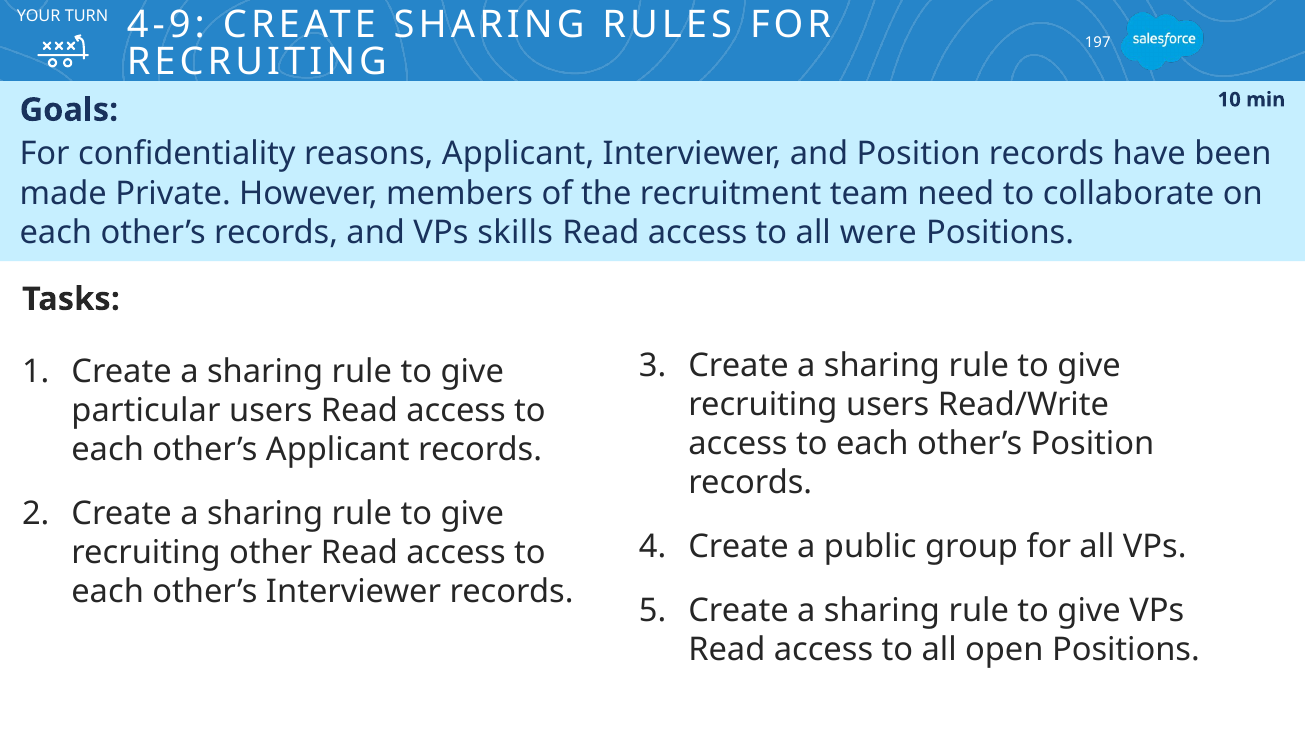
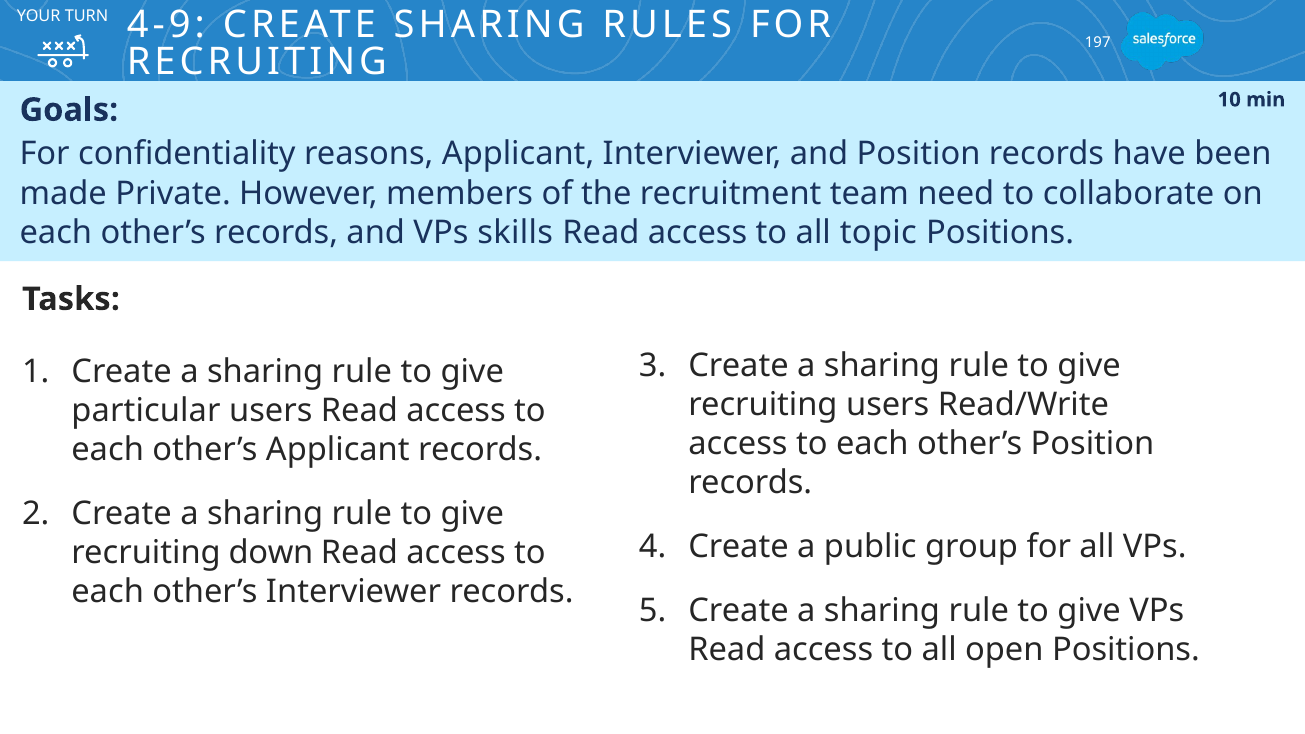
were: were -> topic
other: other -> down
